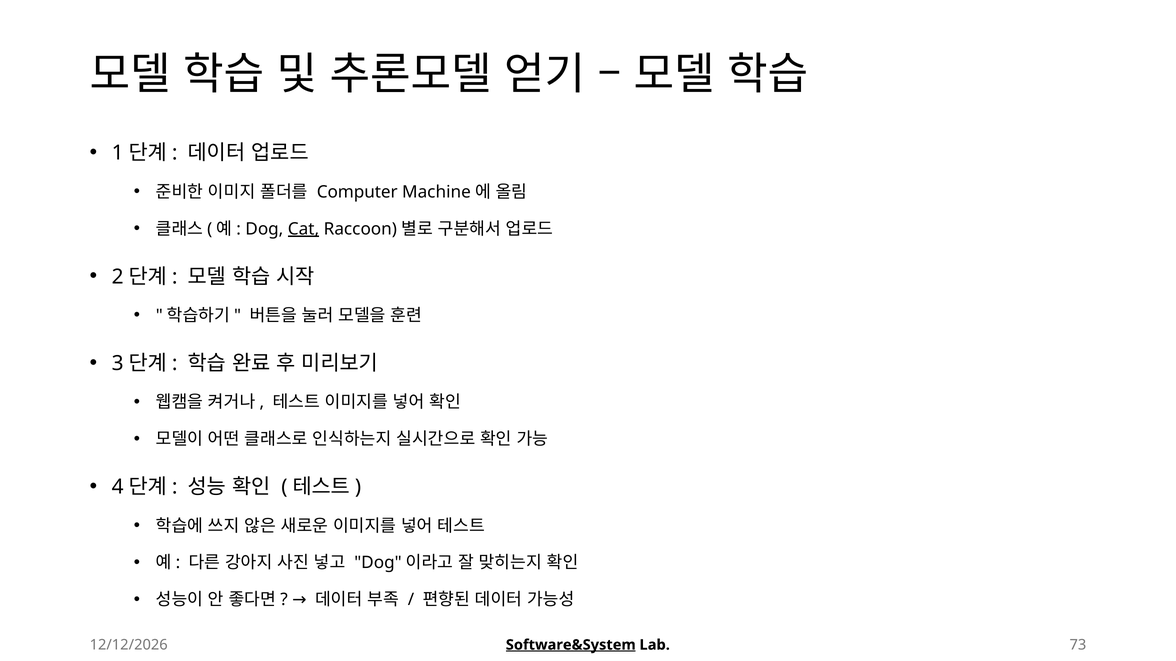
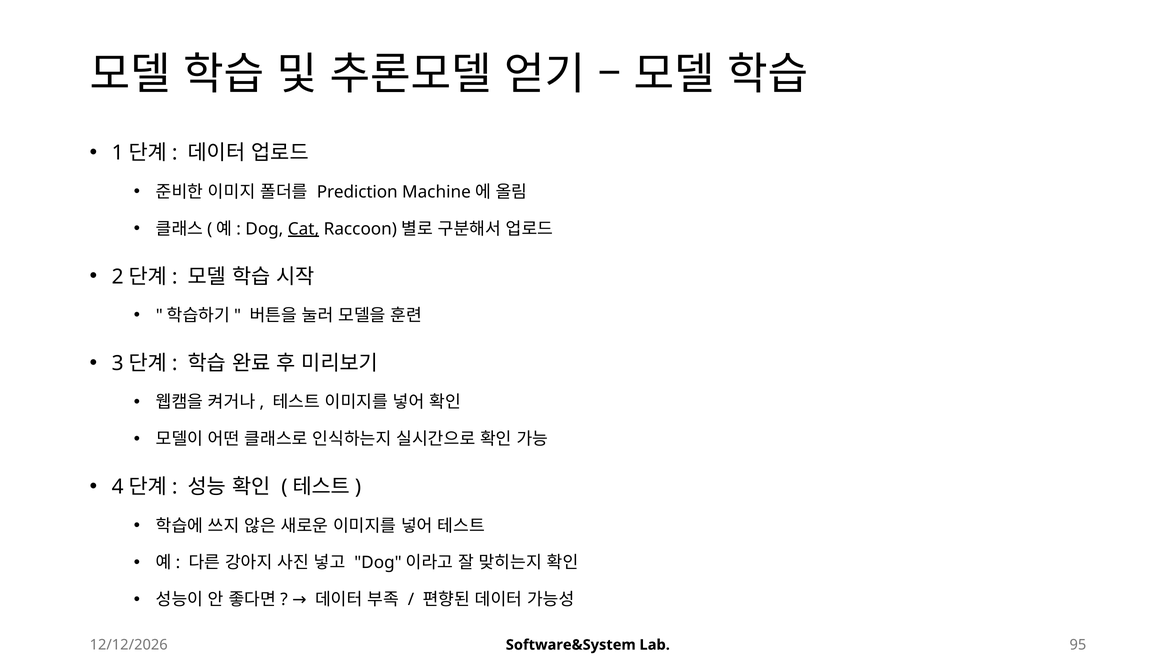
Computer: Computer -> Prediction
Software&System underline: present -> none
73: 73 -> 95
